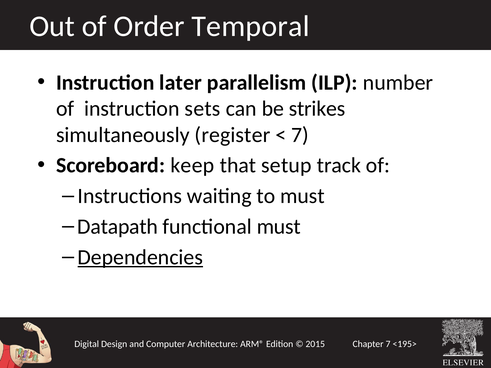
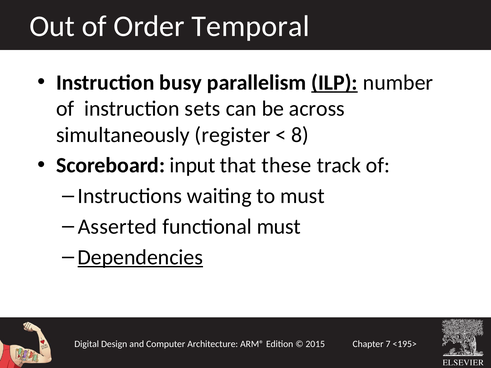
later: later -> busy
ILP underline: none -> present
strikes: strikes -> across
7 at (300, 135): 7 -> 8
keep: keep -> input
setup: setup -> these
Datapath: Datapath -> Asserted
